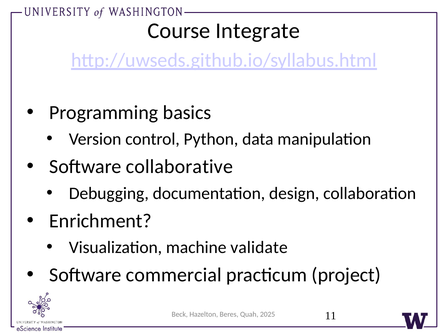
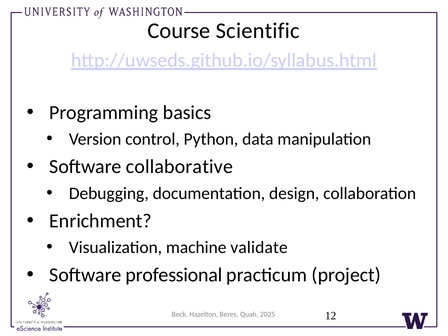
Integrate: Integrate -> Scientific
commercial: commercial -> professional
11: 11 -> 12
